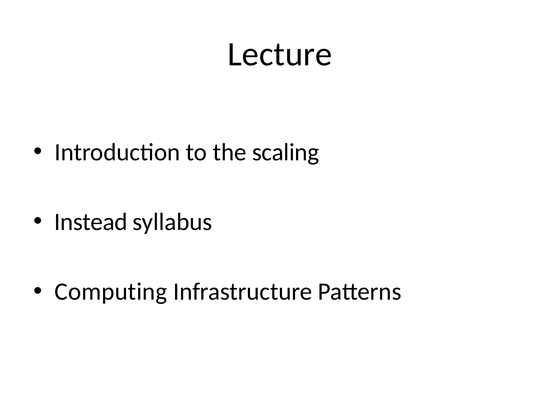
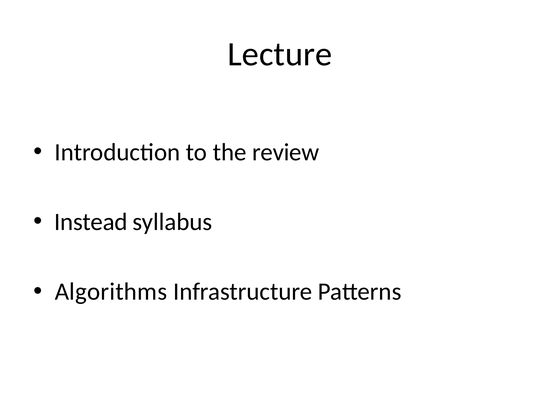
scaling: scaling -> review
Computing: Computing -> Algorithms
